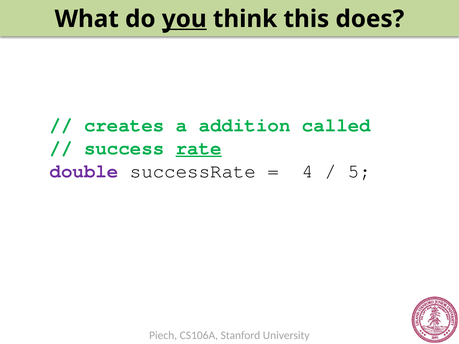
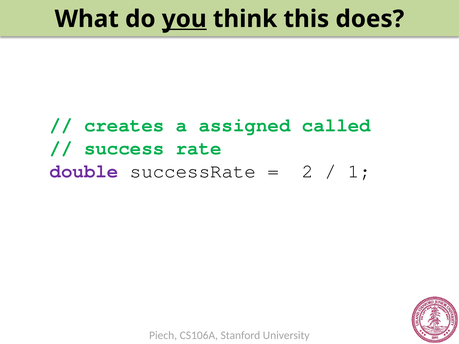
addition: addition -> assigned
rate underline: present -> none
4: 4 -> 2
5: 5 -> 1
